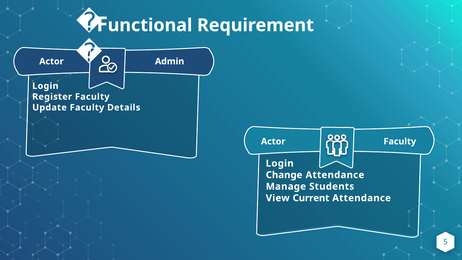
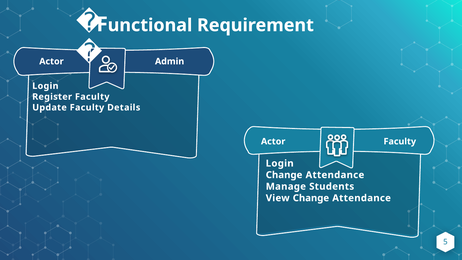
View Current: Current -> Change
